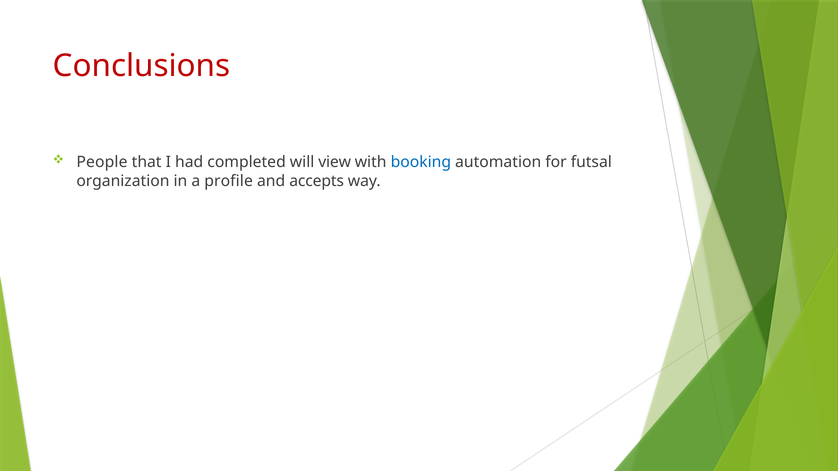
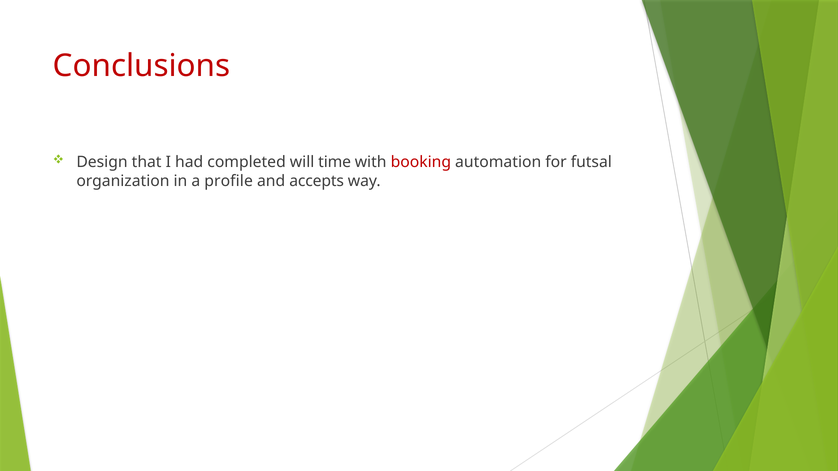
People: People -> Design
view: view -> time
booking colour: blue -> red
